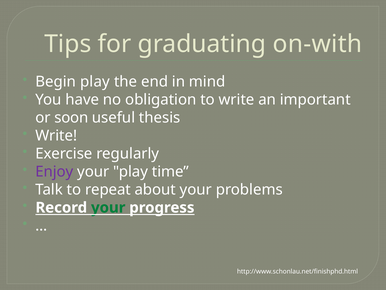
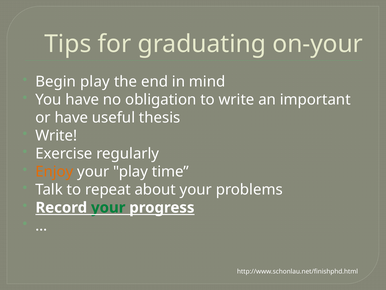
on-with: on-with -> on-your
or soon: soon -> have
Enjoy colour: purple -> orange
